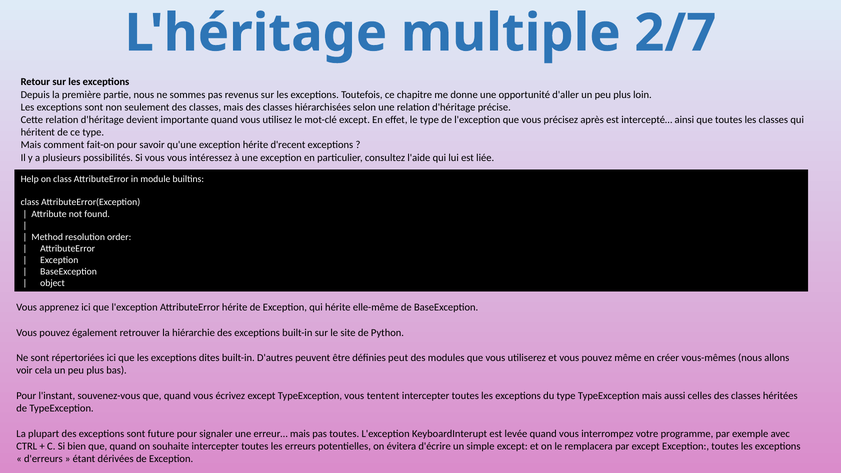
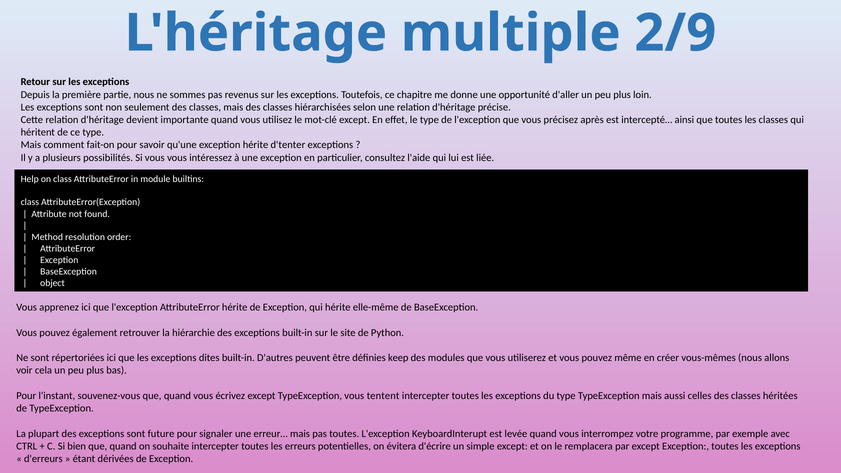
2/7: 2/7 -> 2/9
d'recent: d'recent -> d'tenter
peut: peut -> keep
